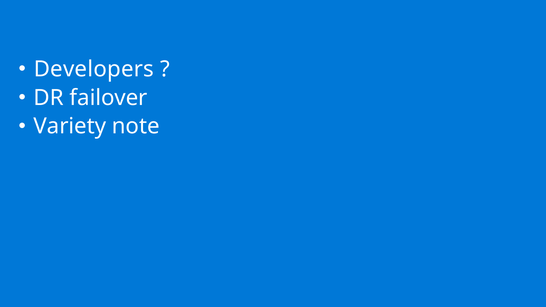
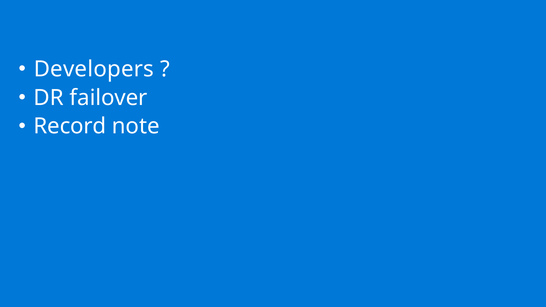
Variety: Variety -> Record
